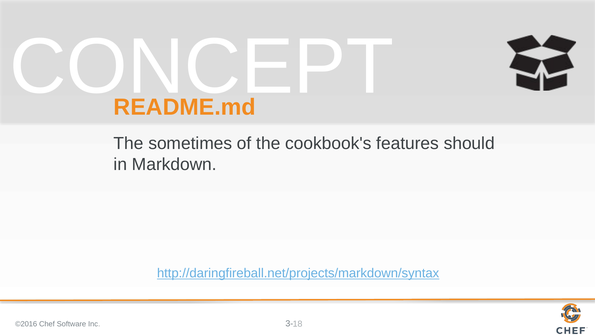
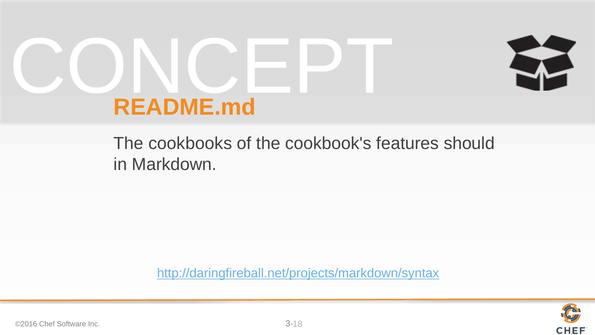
sometimes: sometimes -> cookbooks
